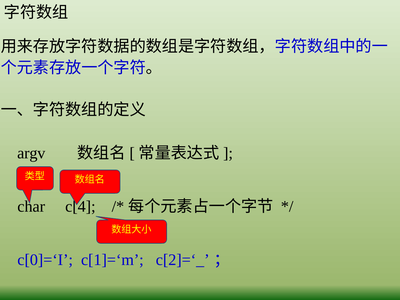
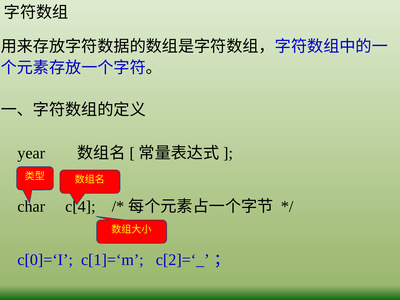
argv: argv -> year
